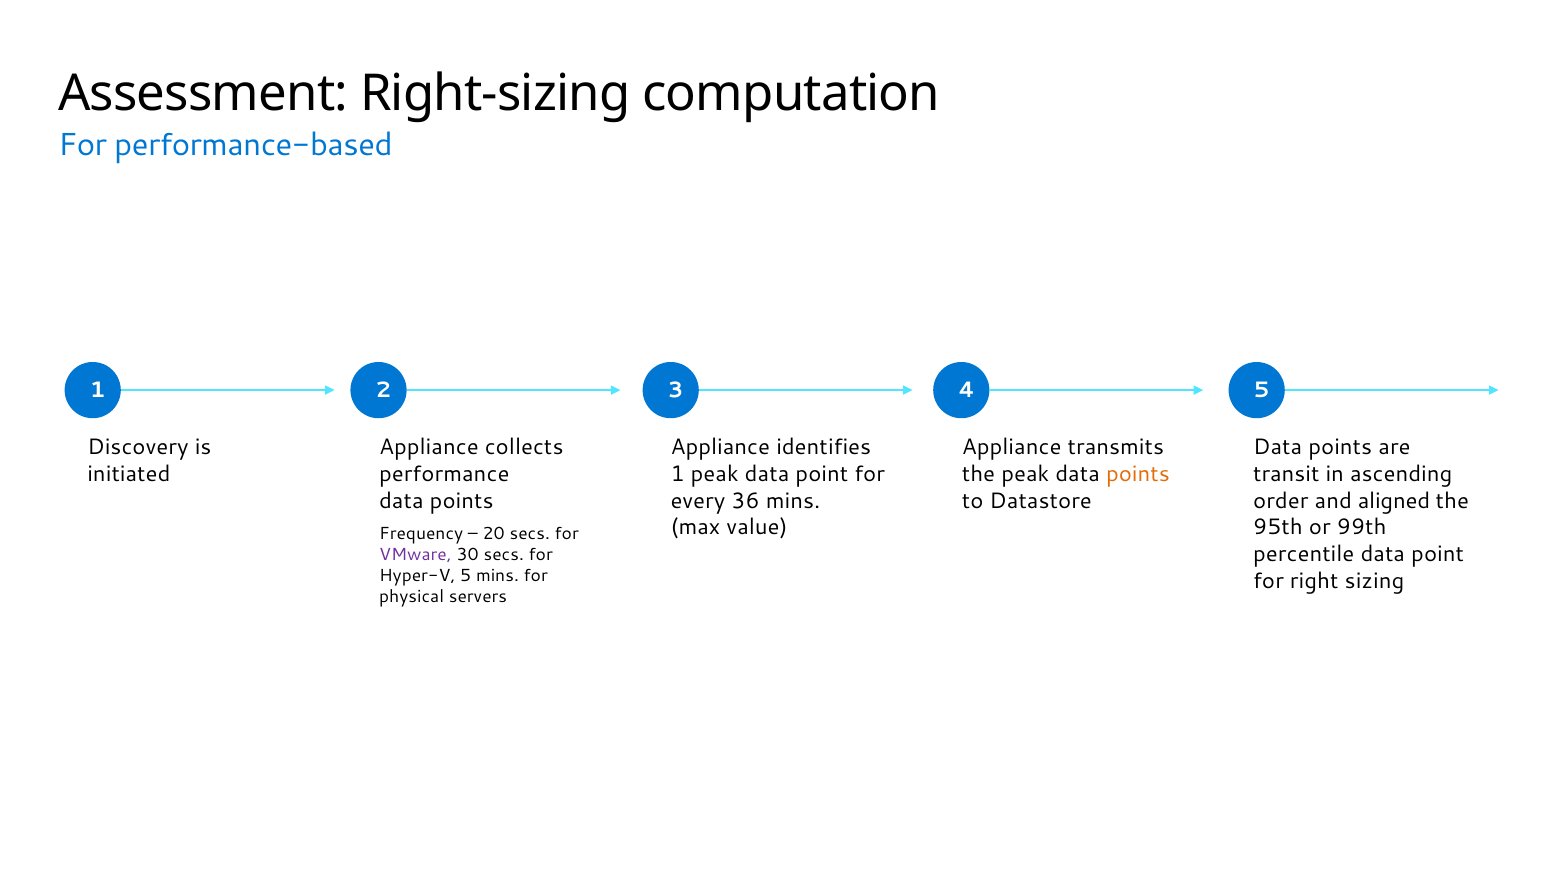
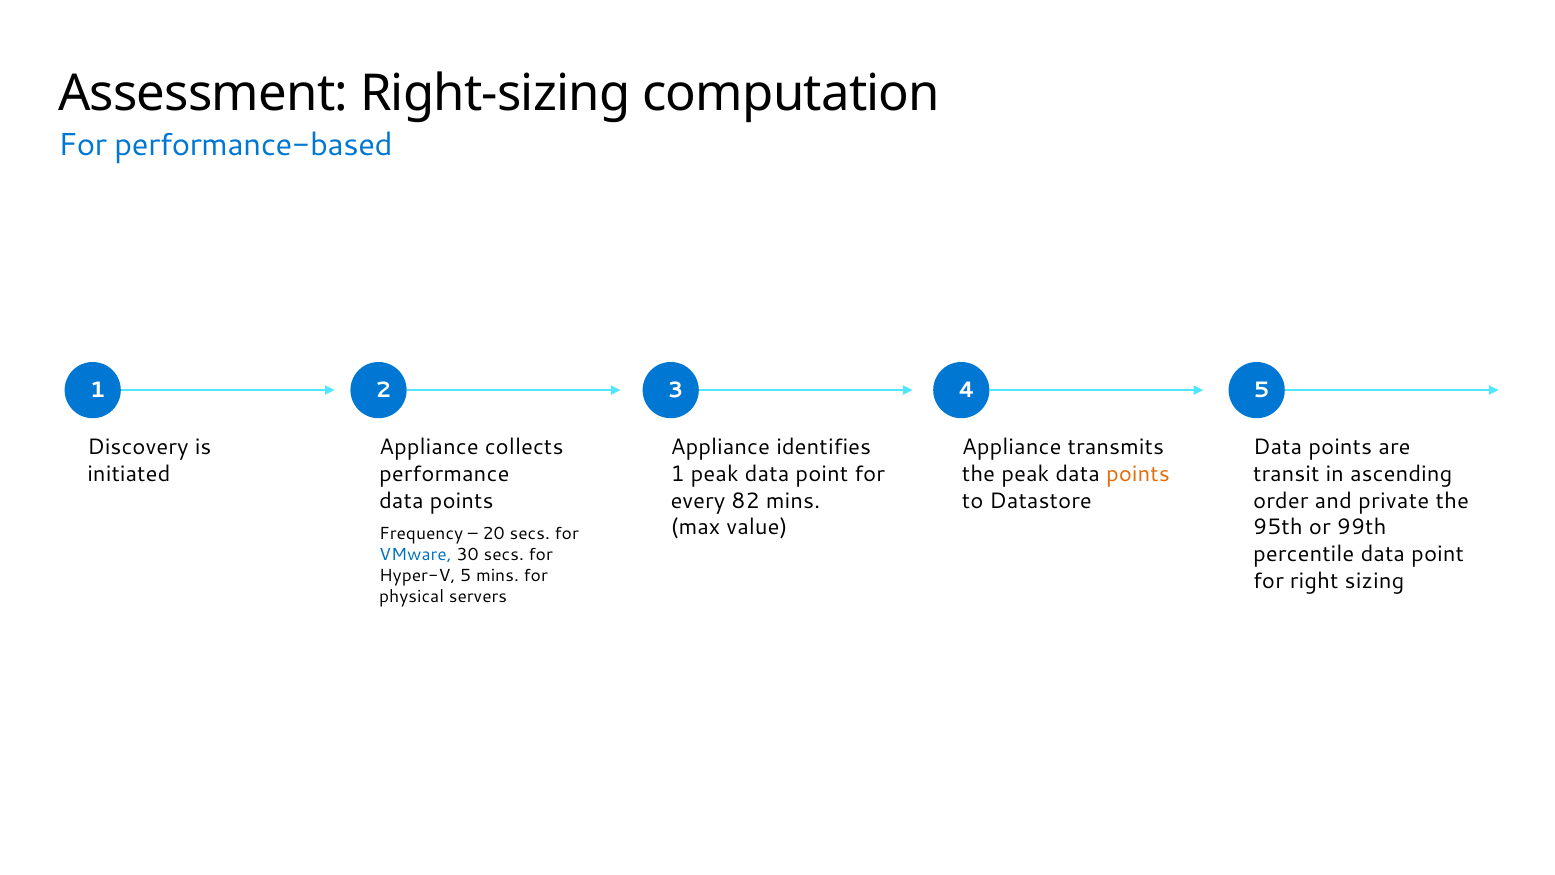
36: 36 -> 82
aligned: aligned -> private
VMware colour: purple -> blue
